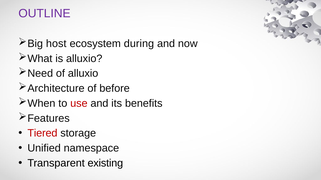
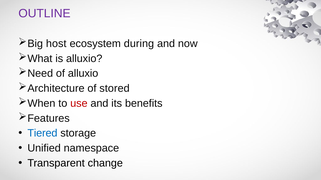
before: before -> stored
Tiered colour: red -> blue
existing: existing -> change
